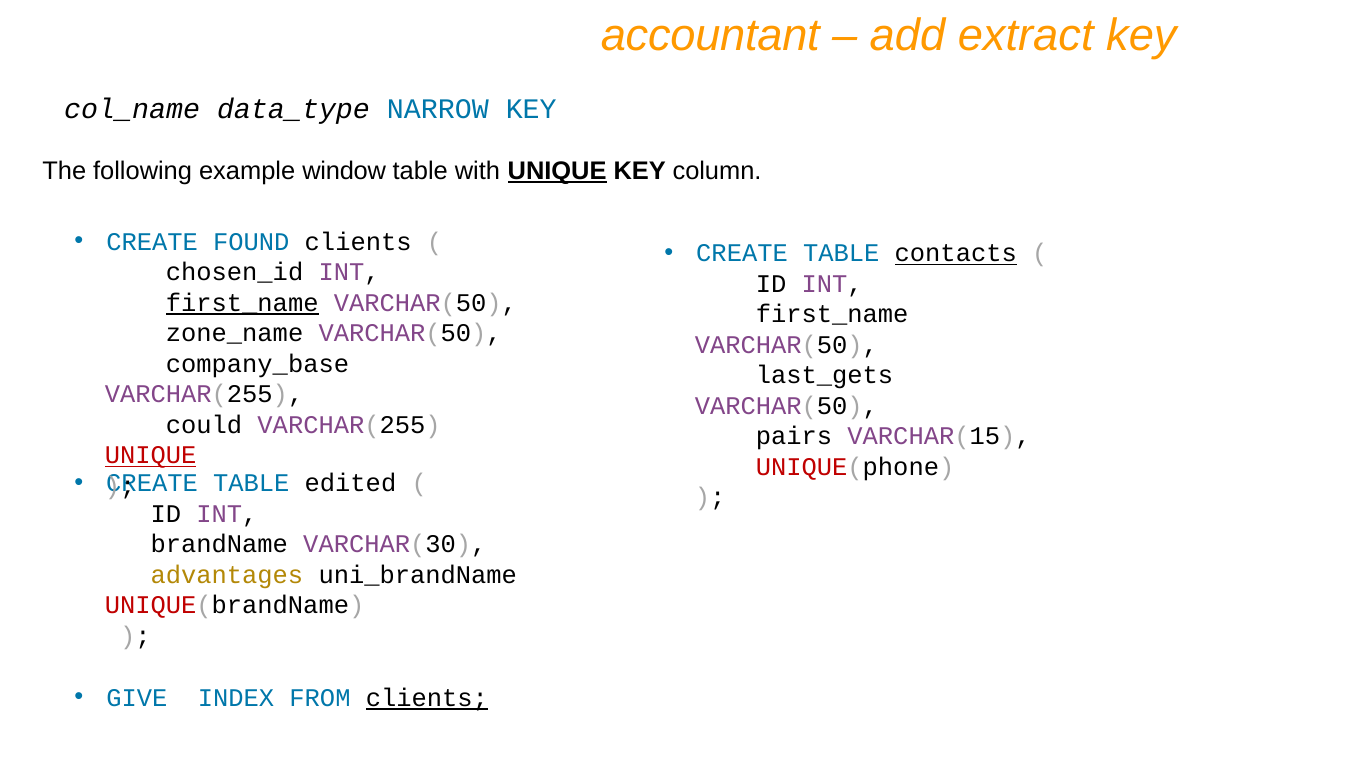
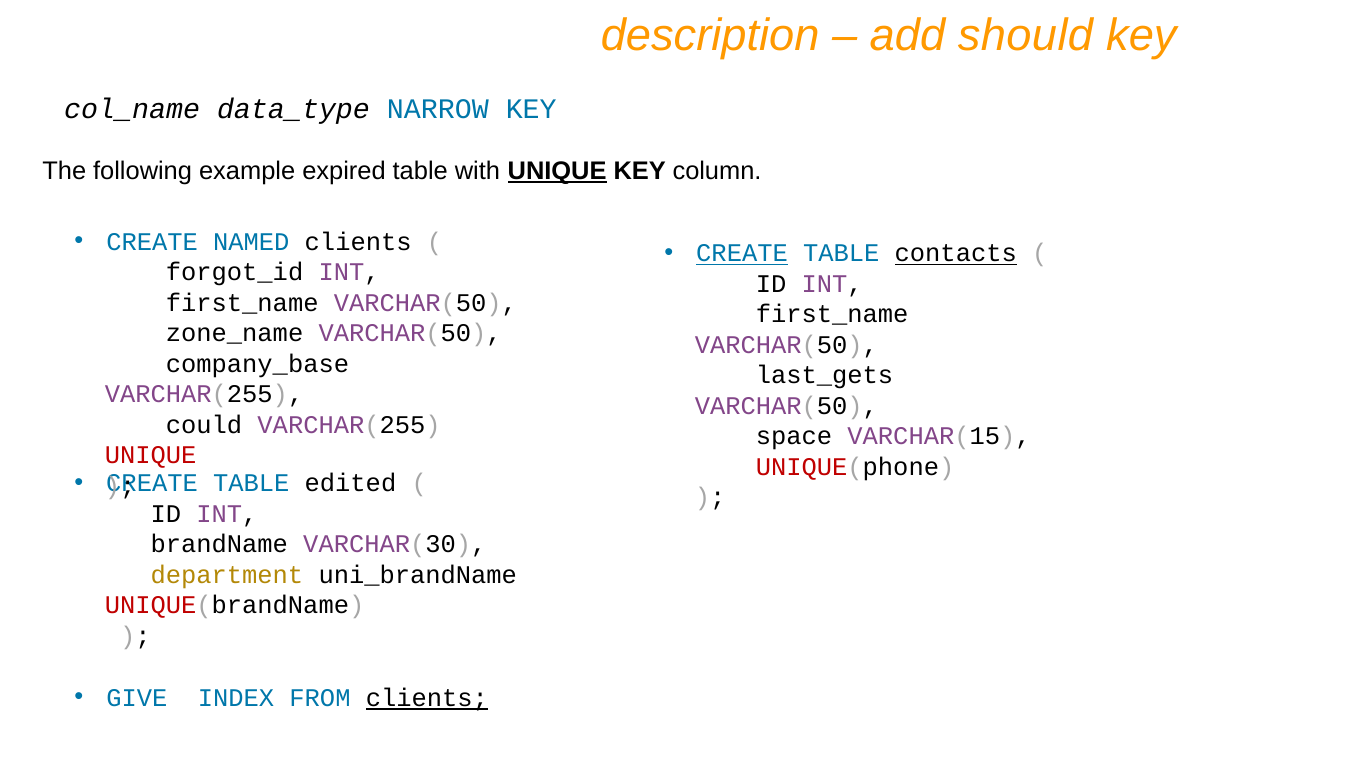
accountant: accountant -> description
extract: extract -> should
window: window -> expired
FOUND: FOUND -> NAMED
CREATE at (742, 253) underline: none -> present
chosen_id: chosen_id -> forgot_id
first_name at (242, 303) underline: present -> none
pairs: pairs -> space
UNIQUE at (151, 456) underline: present -> none
advantages: advantages -> department
